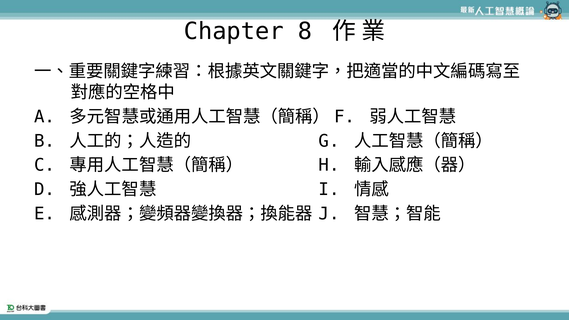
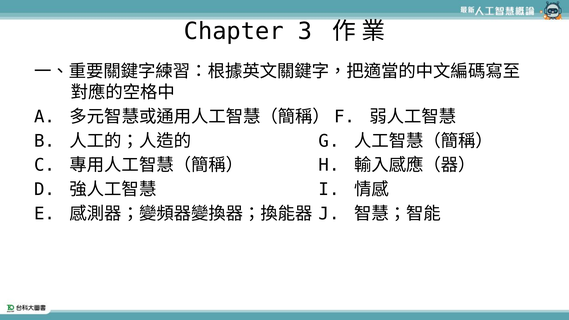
8: 8 -> 3
